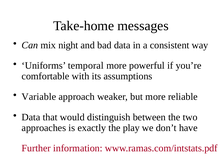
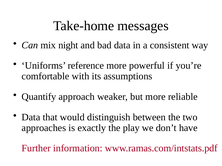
temporal: temporal -> reference
Variable: Variable -> Quantify
